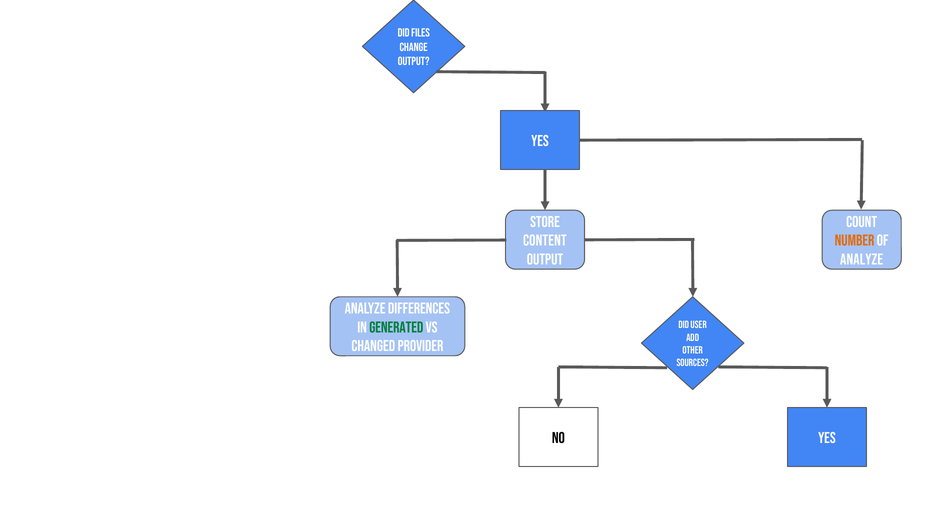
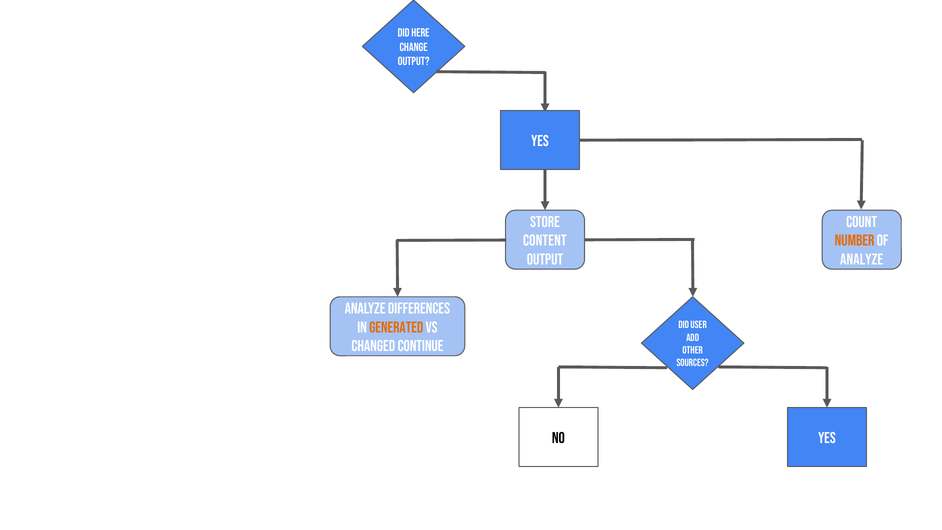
files: files -> here
generated colour: green -> orange
provider: provider -> continue
